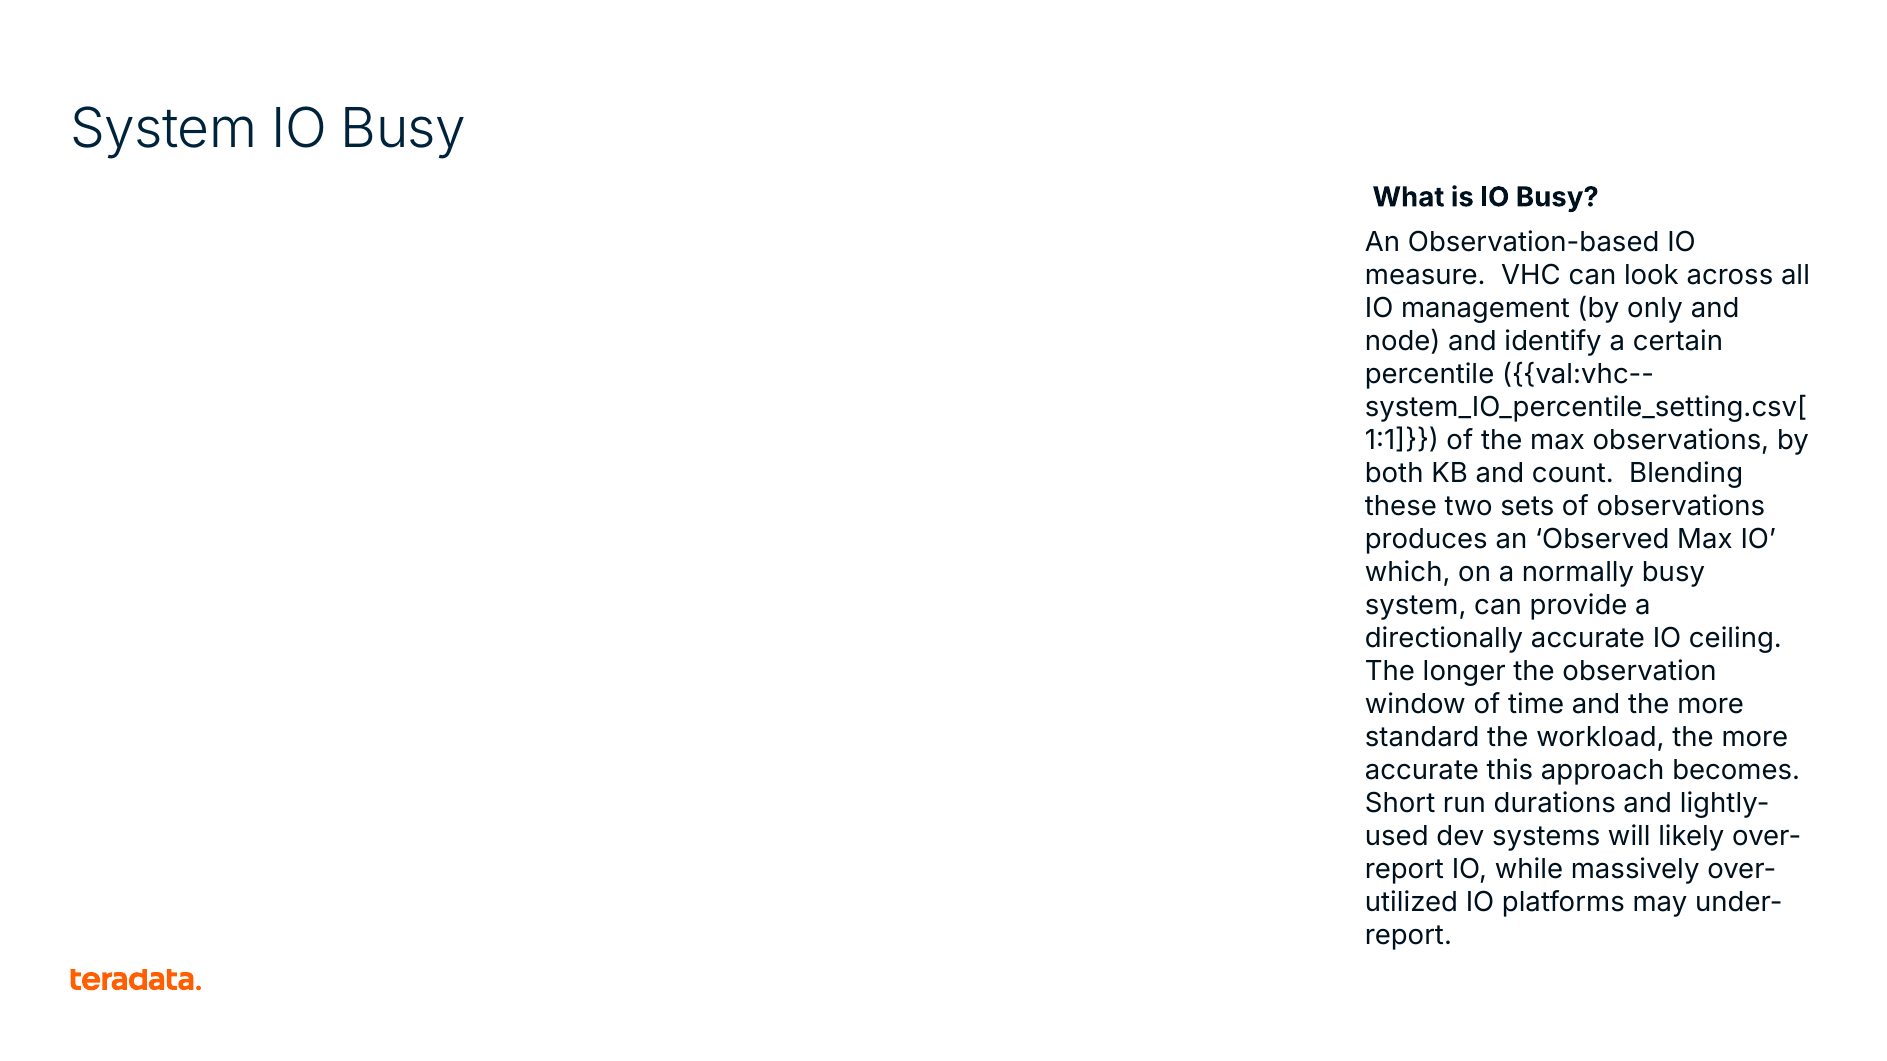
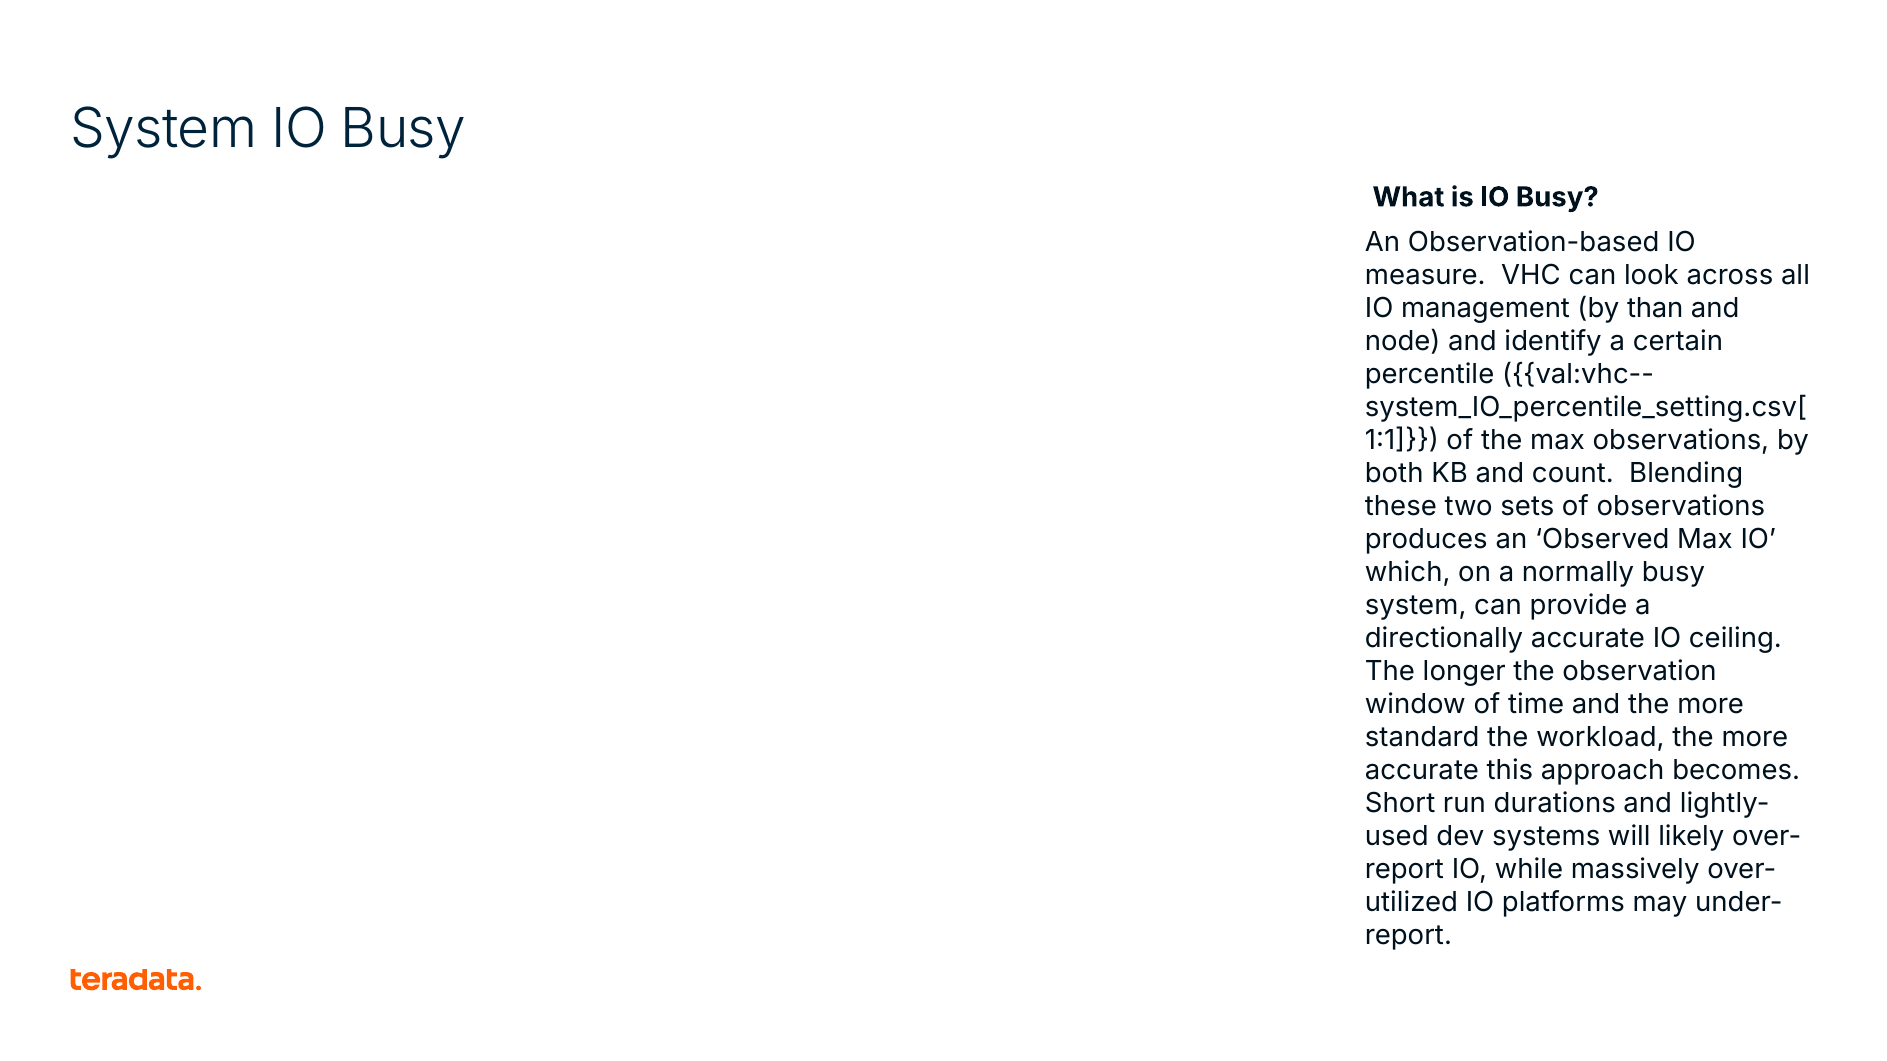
only: only -> than
